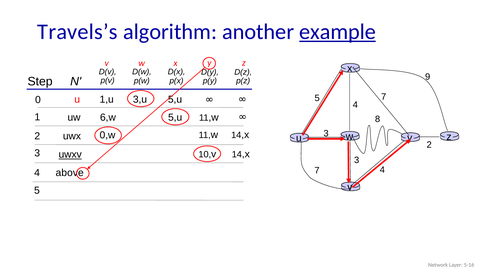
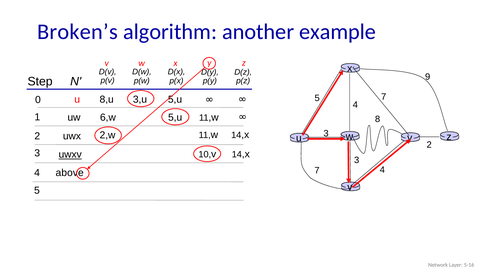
Travels’s: Travels’s -> Broken’s
example underline: present -> none
1,u: 1,u -> 8,u
0,w: 0,w -> 2,w
